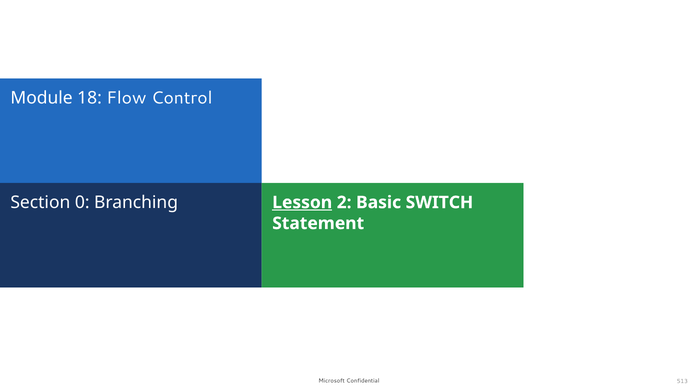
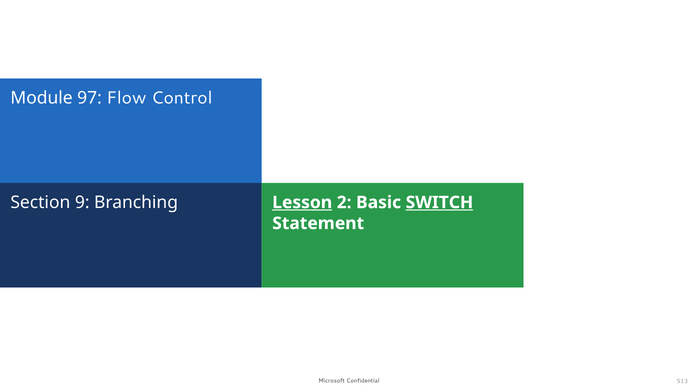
18: 18 -> 97
0: 0 -> 9
SWITCH underline: none -> present
